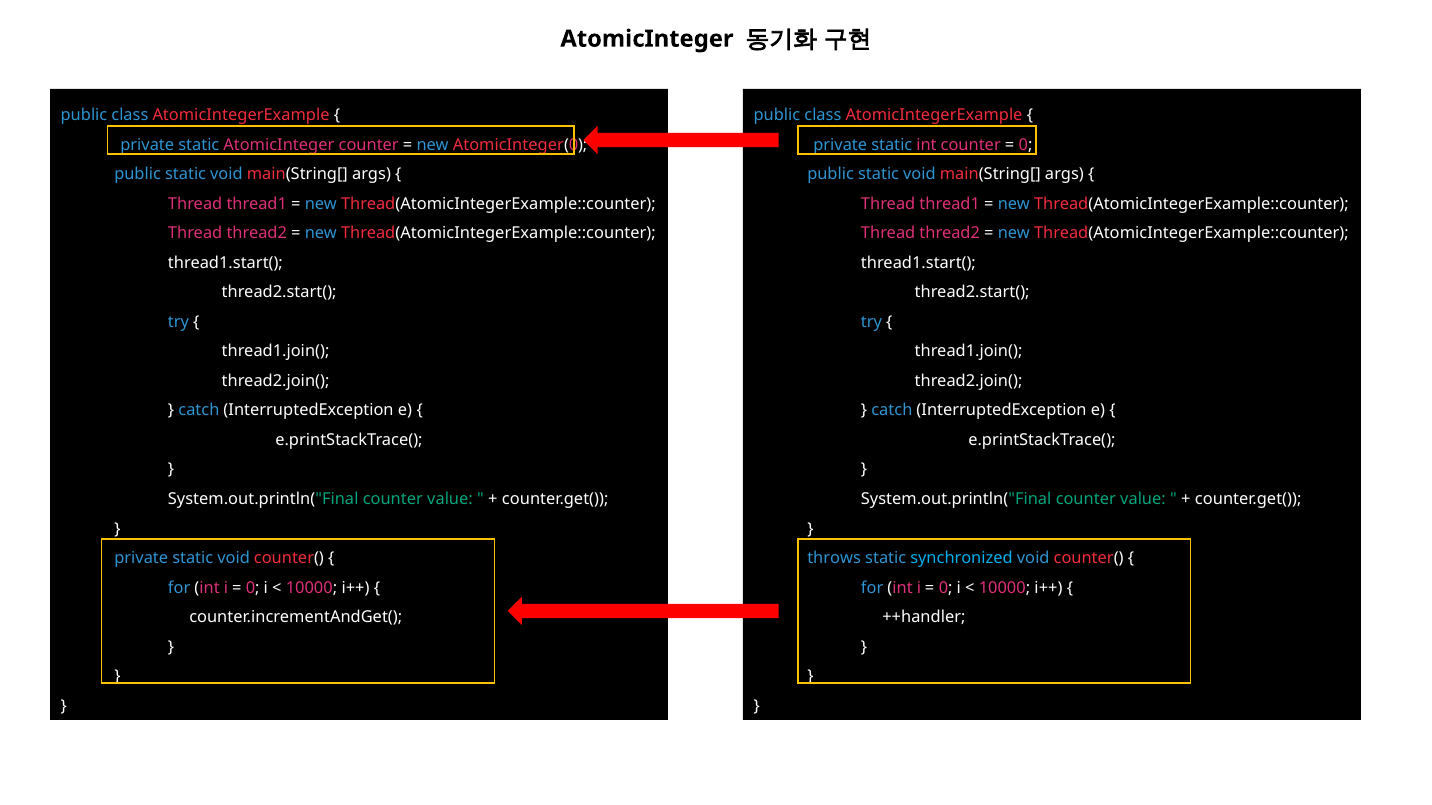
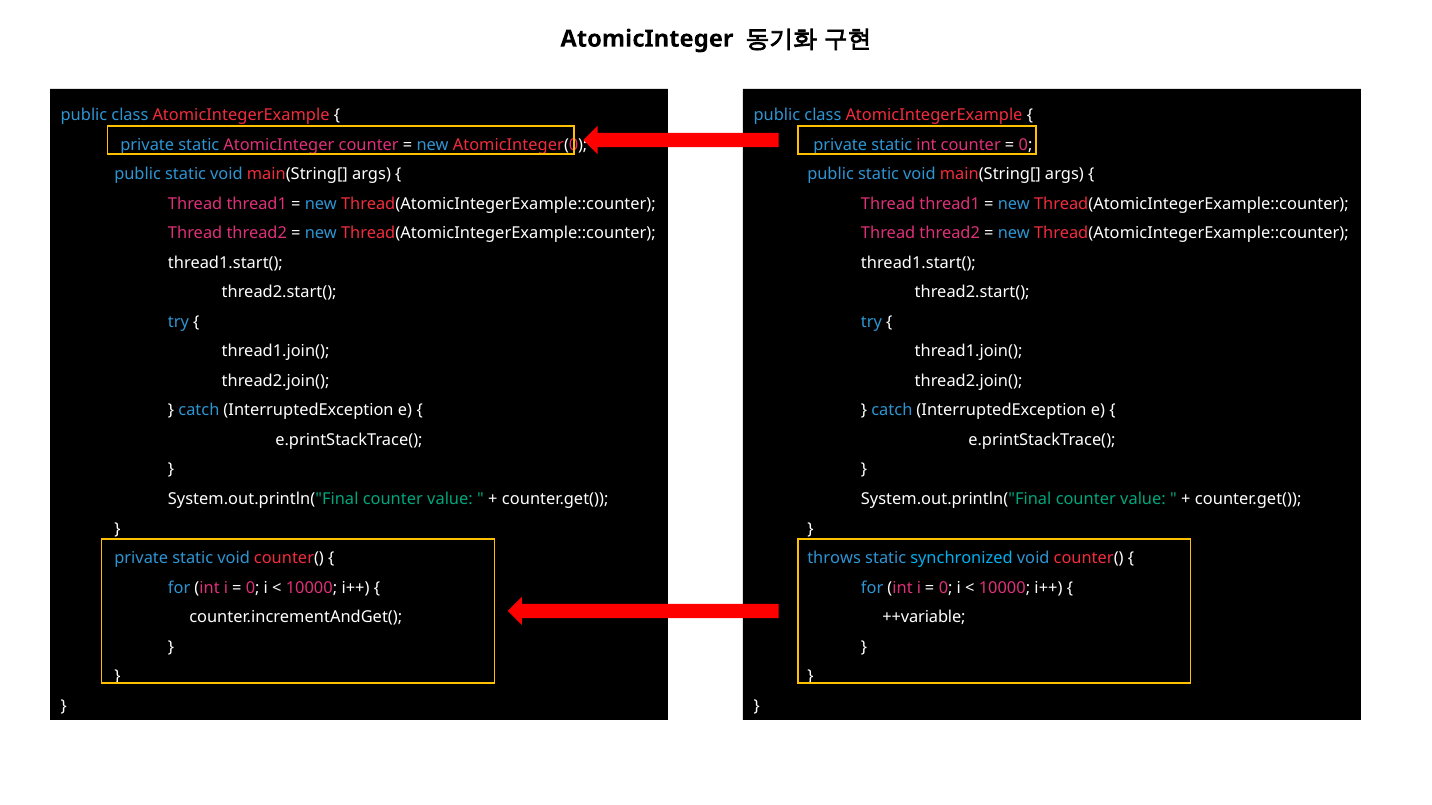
++handler: ++handler -> ++variable
